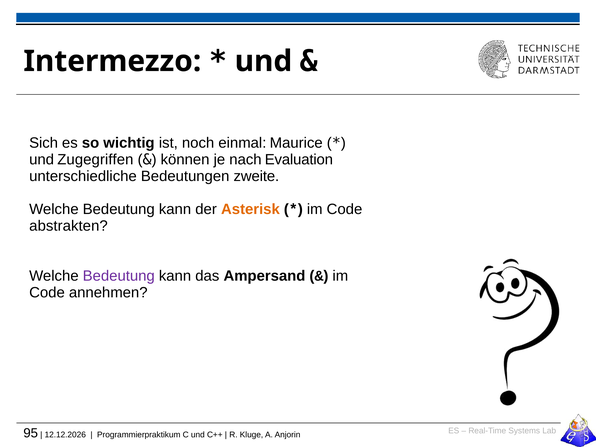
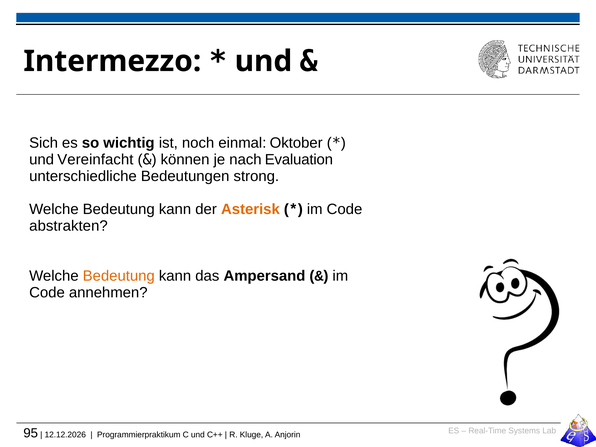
Maurice: Maurice -> Oktober
Zugegriffen: Zugegriffen -> Vereinfacht
zweite: zweite -> strong
Bedeutung at (119, 276) colour: purple -> orange
